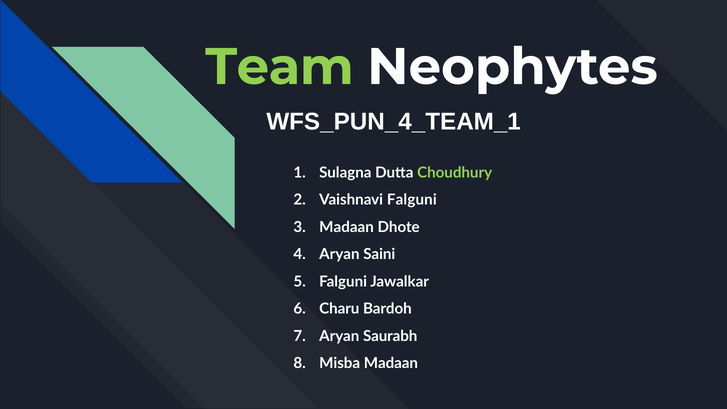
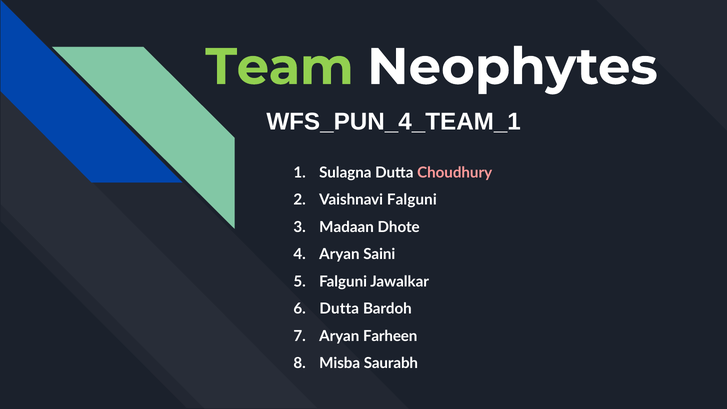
Choudhury colour: light green -> pink
Charu at (339, 309): Charu -> Dutta
Saurabh: Saurabh -> Farheen
Misba Madaan: Madaan -> Saurabh
